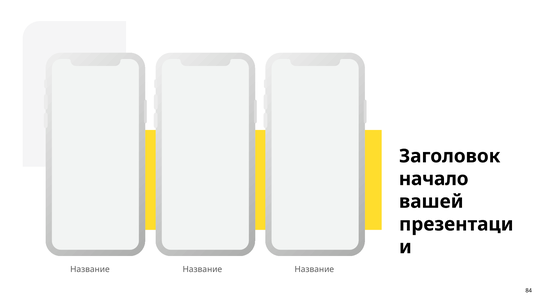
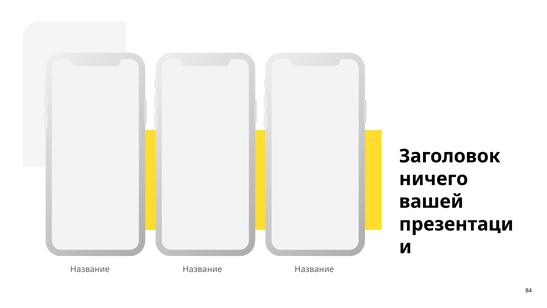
начало: начало -> ничего
